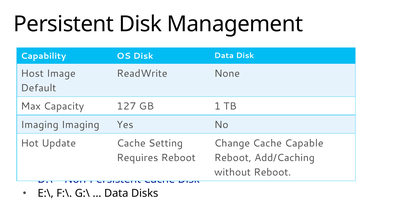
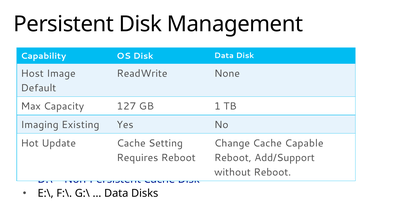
Imaging Imaging: Imaging -> Existing
Add/Caching: Add/Caching -> Add/Support
